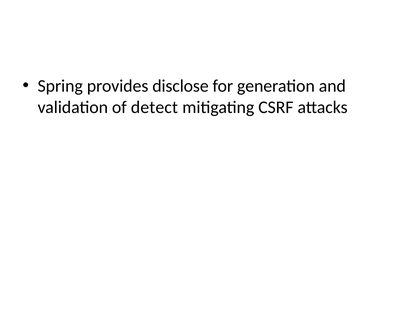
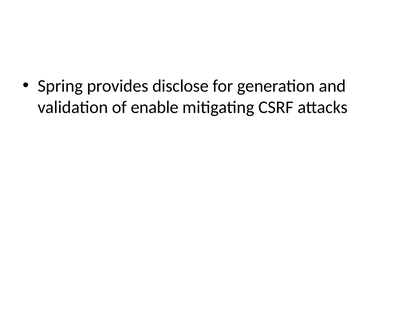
detect: detect -> enable
